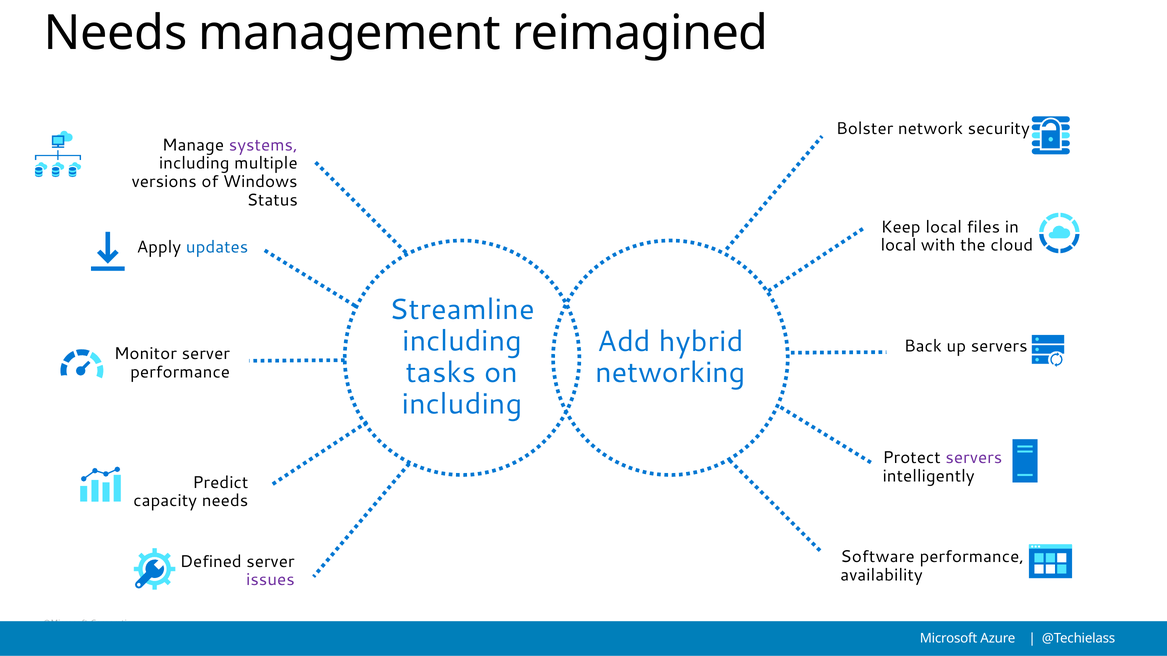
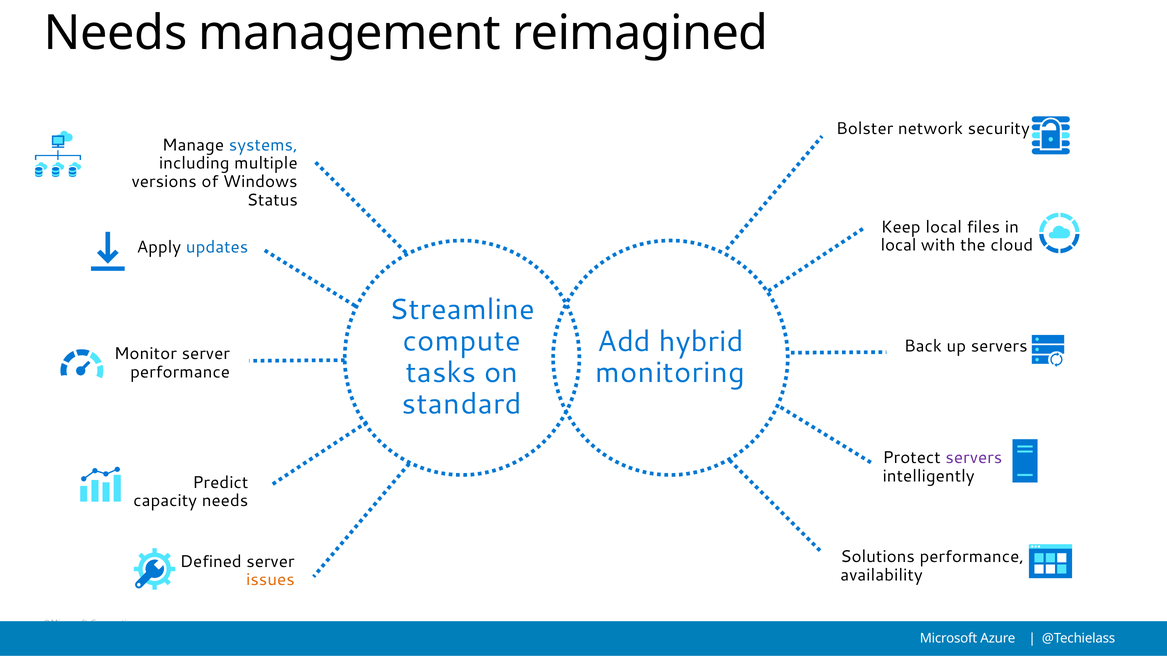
systems colour: purple -> blue
including at (462, 341): including -> compute
networking: networking -> monitoring
including at (462, 404): including -> standard
Software: Software -> Solutions
issues colour: purple -> orange
